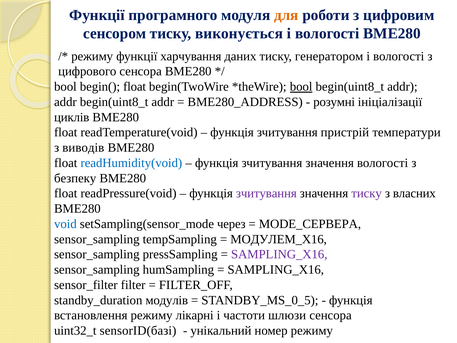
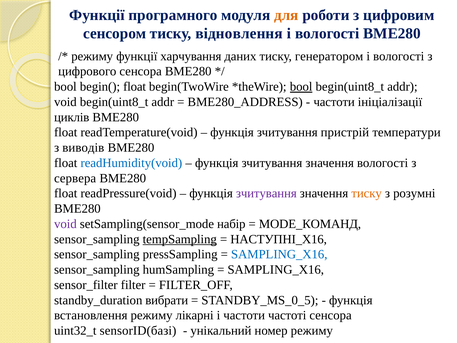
виконується: виконується -> відновлення
addr at (65, 102): addr -> void
розумні at (334, 102): розумні -> частоти
безпеку: безпеку -> сервера
тиску at (367, 193) colour: purple -> orange
власних: власних -> розумні
void at (65, 224) colour: blue -> purple
через: через -> набір
MODE_СЕРВЕРА: MODE_СЕРВЕРА -> MODE_КОМАНД
tempSampling underline: none -> present
МОДУЛЕМ_X16: МОДУЛЕМ_X16 -> НАСТУПНІ_X16
SAMPLING_X16 at (279, 254) colour: purple -> blue
модулів: модулів -> вибрати
шлюзи: шлюзи -> частоті
